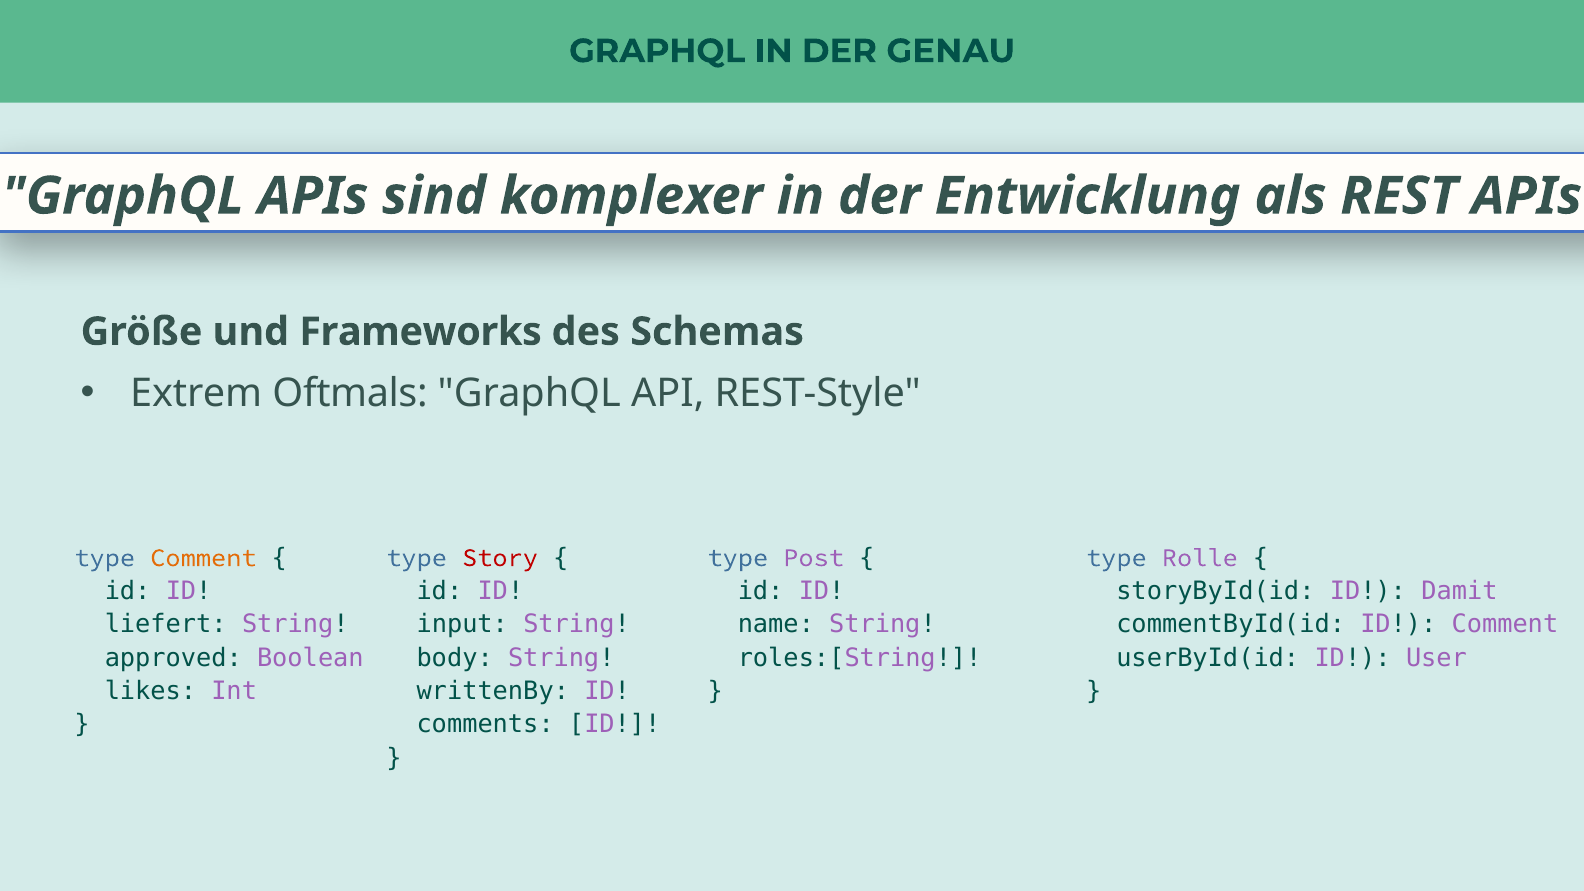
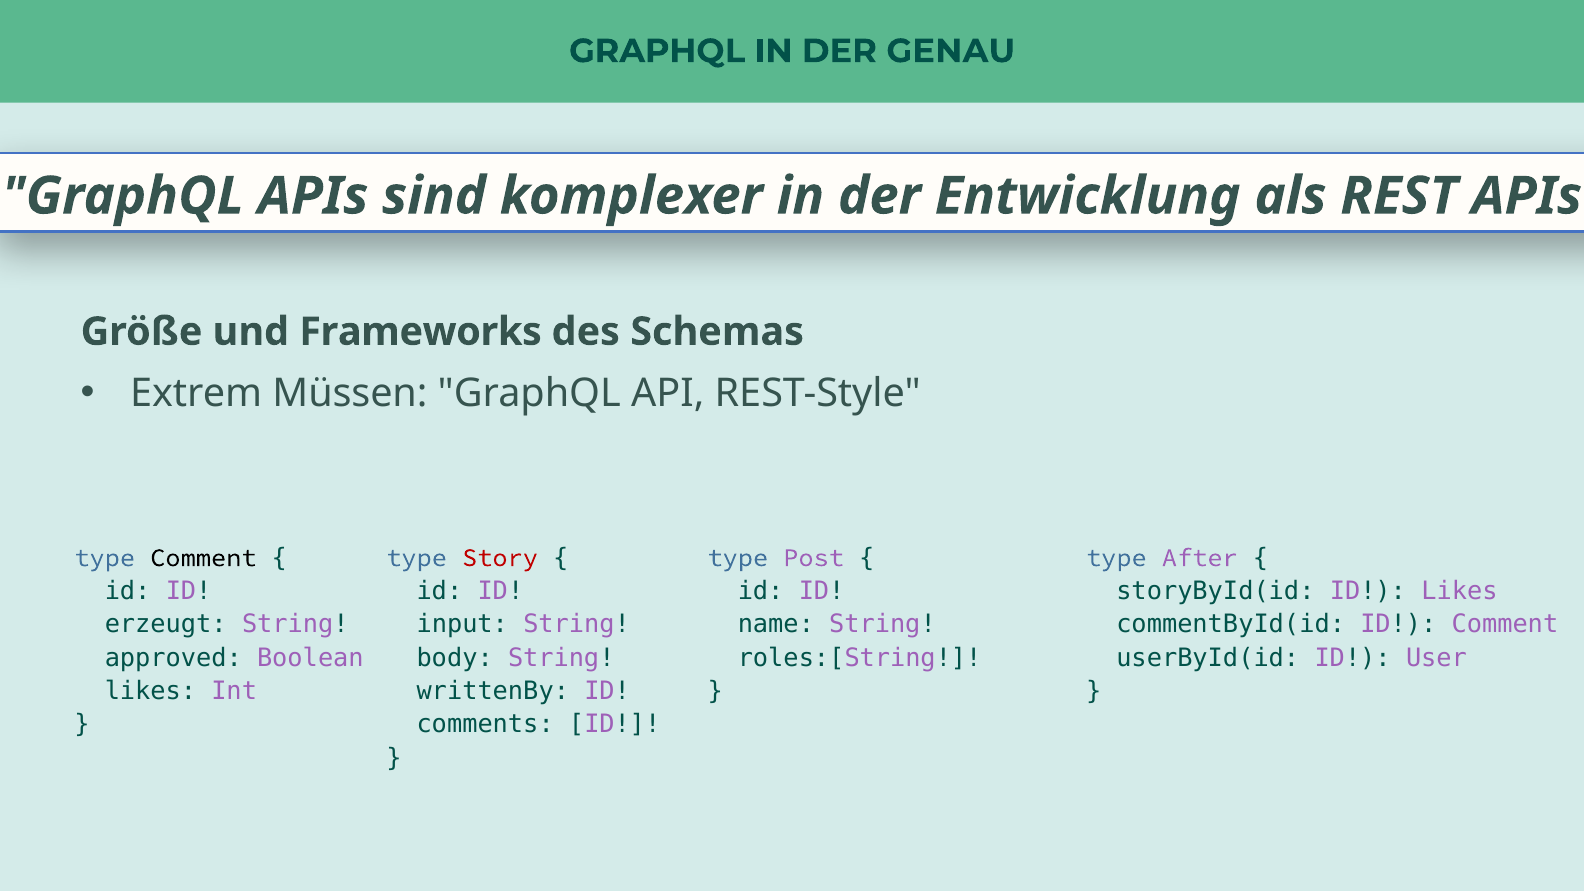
Oftmals: Oftmals -> Müssen
Comment at (203, 558) colour: orange -> black
Rolle: Rolle -> After
ID Damit: Damit -> Likes
liefert: liefert -> erzeugt
